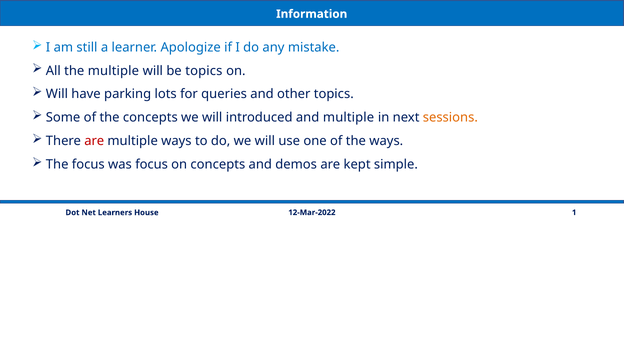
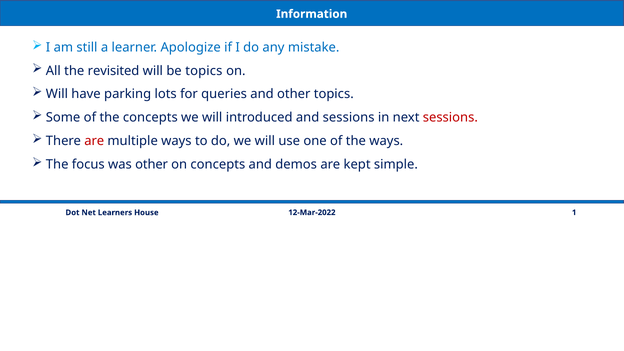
the multiple: multiple -> revisited
and multiple: multiple -> sessions
sessions at (450, 118) colour: orange -> red
was focus: focus -> other
